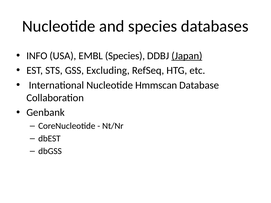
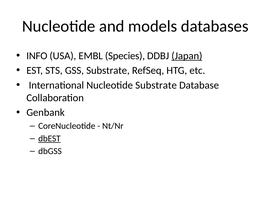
and species: species -> models
GSS Excluding: Excluding -> Substrate
Nucleotide Hmmscan: Hmmscan -> Substrate
dbEST underline: none -> present
